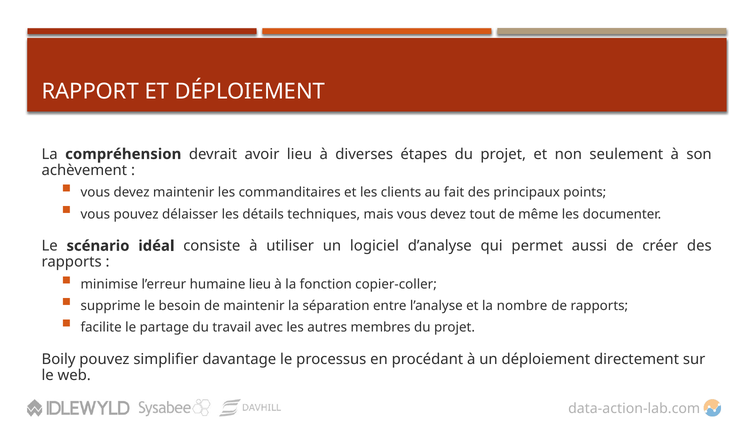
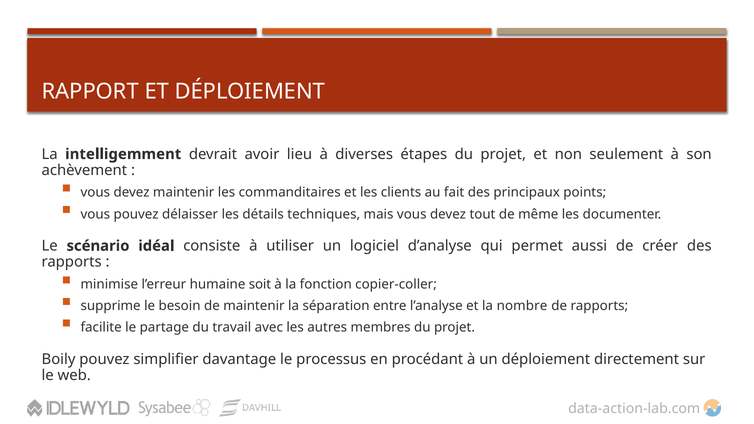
compréhension: compréhension -> intelligemment
humaine lieu: lieu -> soit
